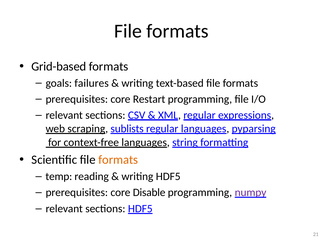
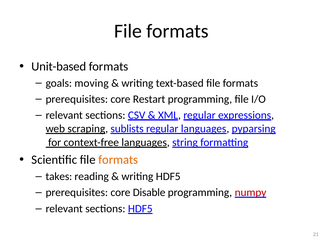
Grid-based: Grid-based -> Unit-based
failures: failures -> moving
temp: temp -> takes
numpy colour: purple -> red
